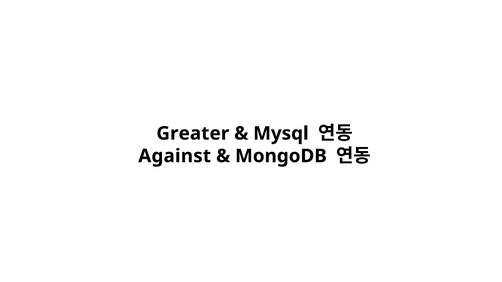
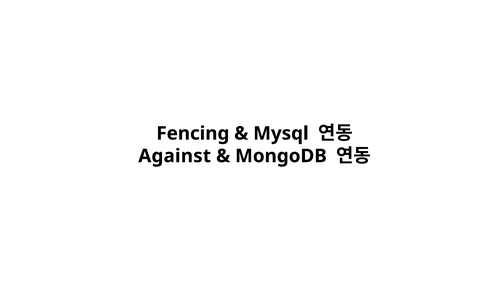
Greater: Greater -> Fencing
